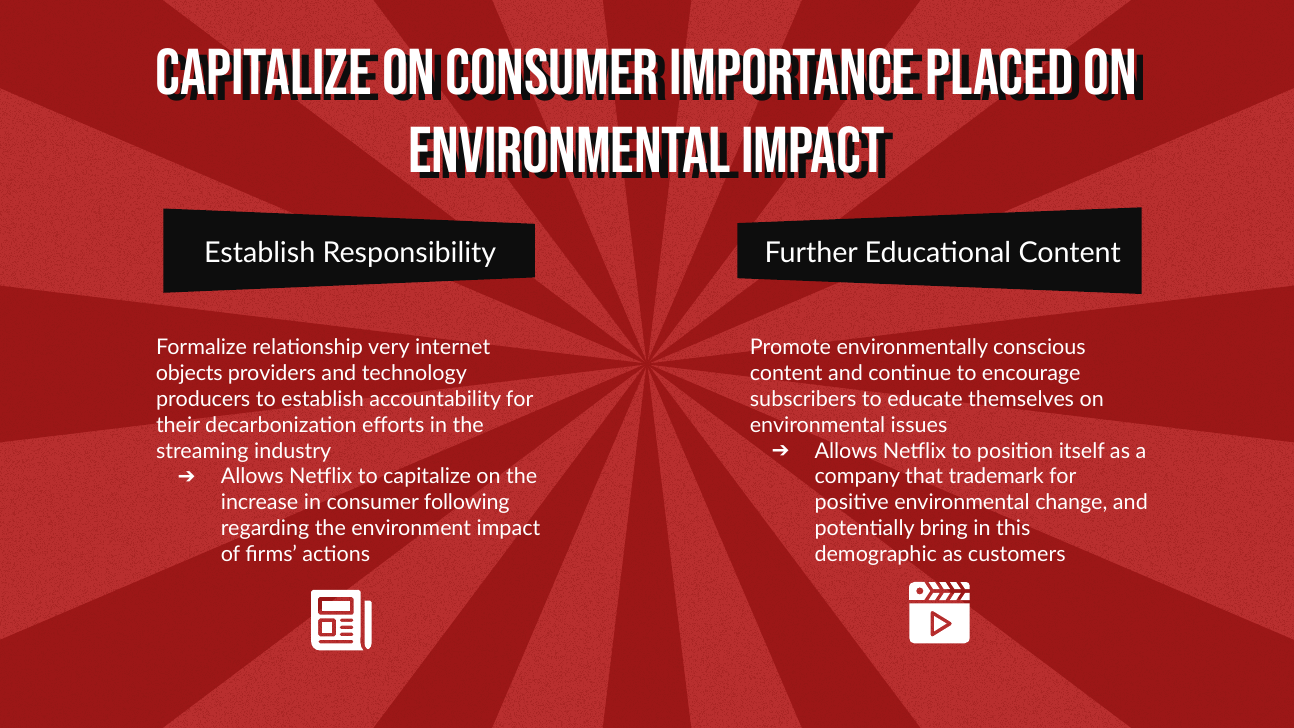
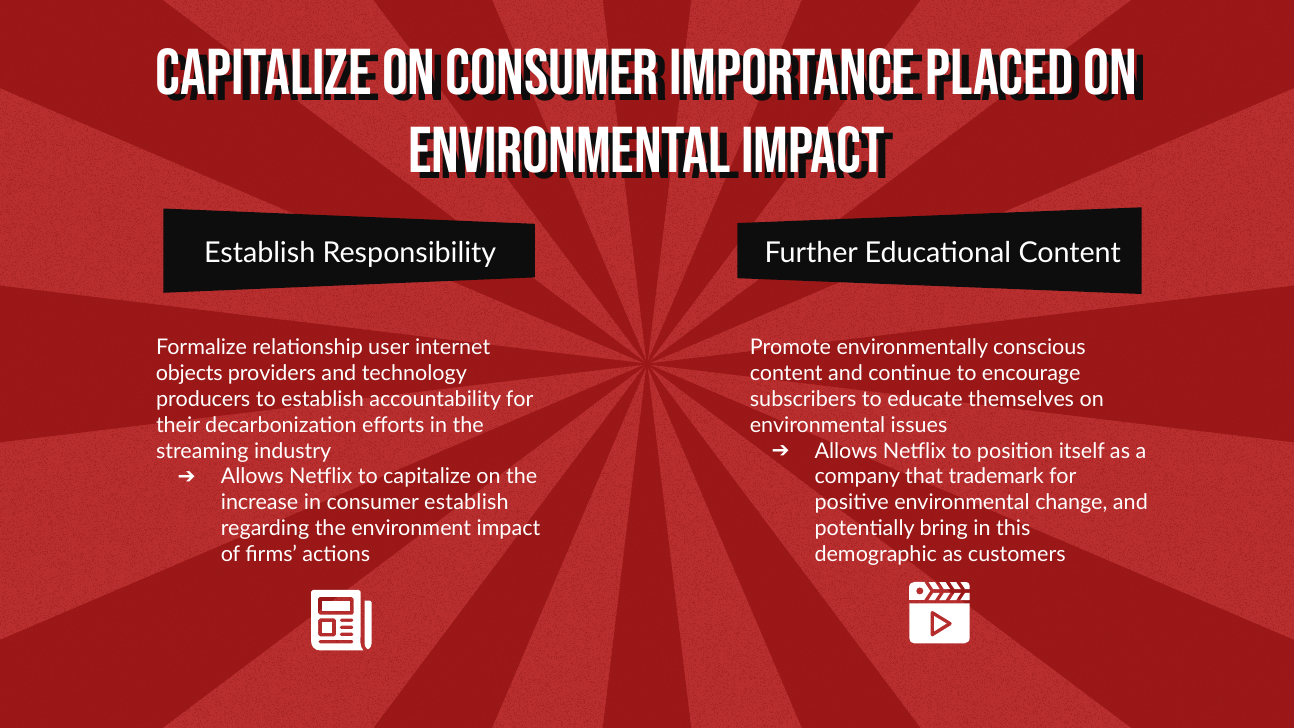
very: very -> user
consumer following: following -> establish
